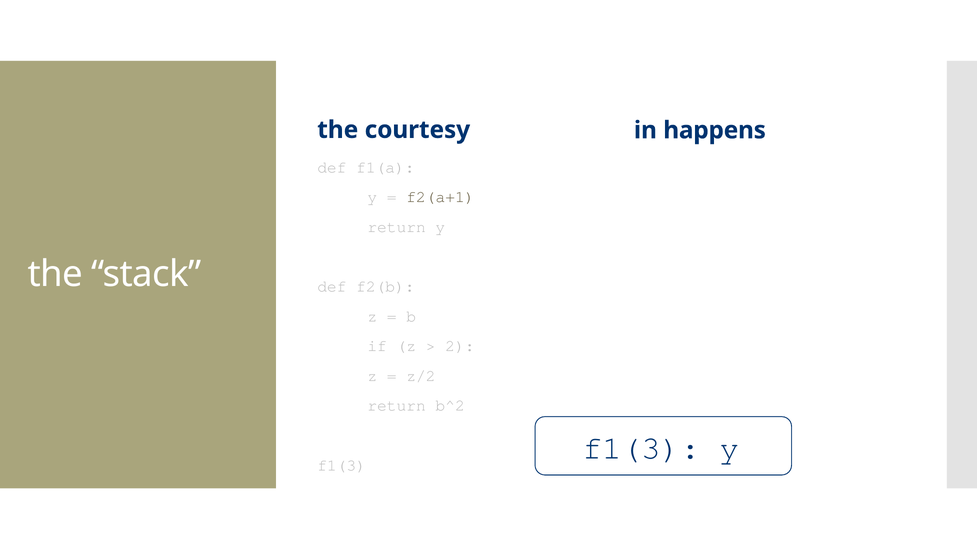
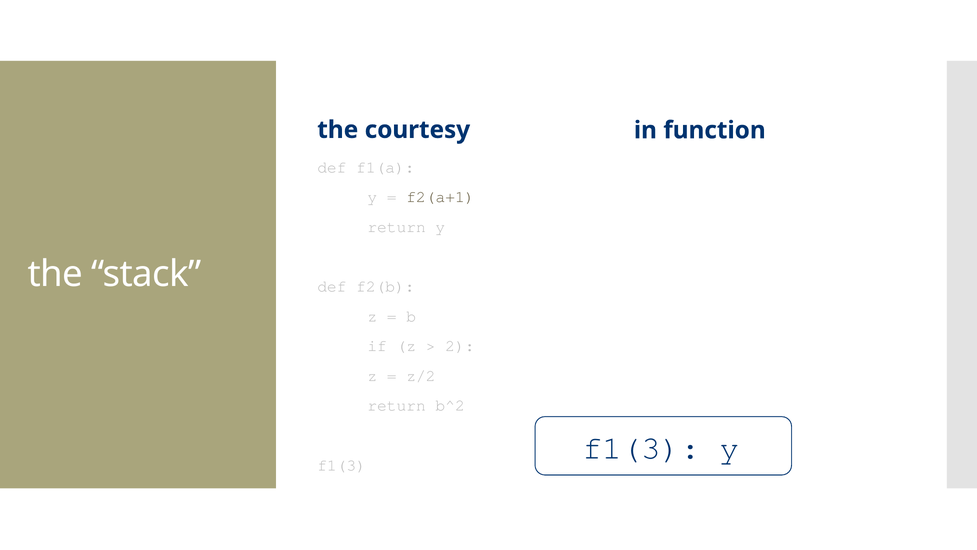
happens: happens -> function
